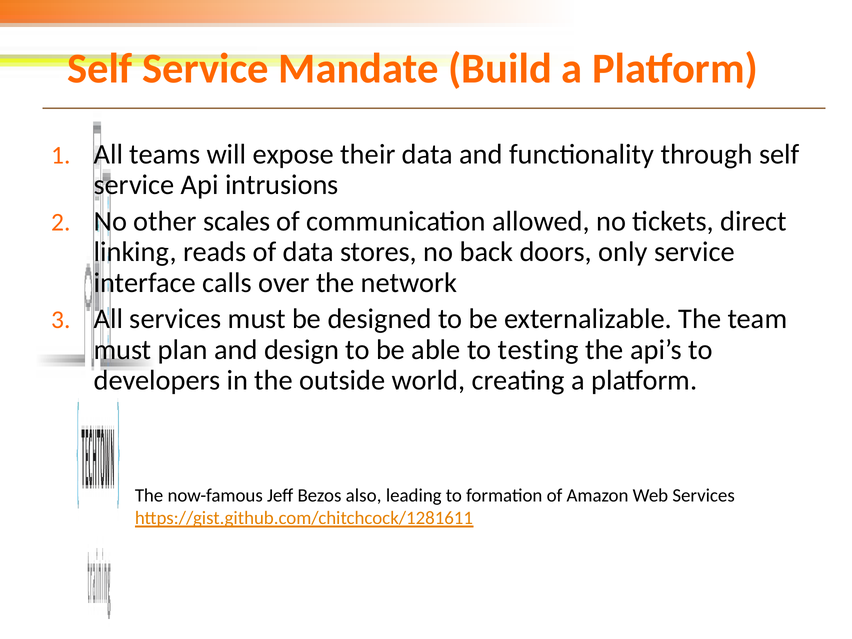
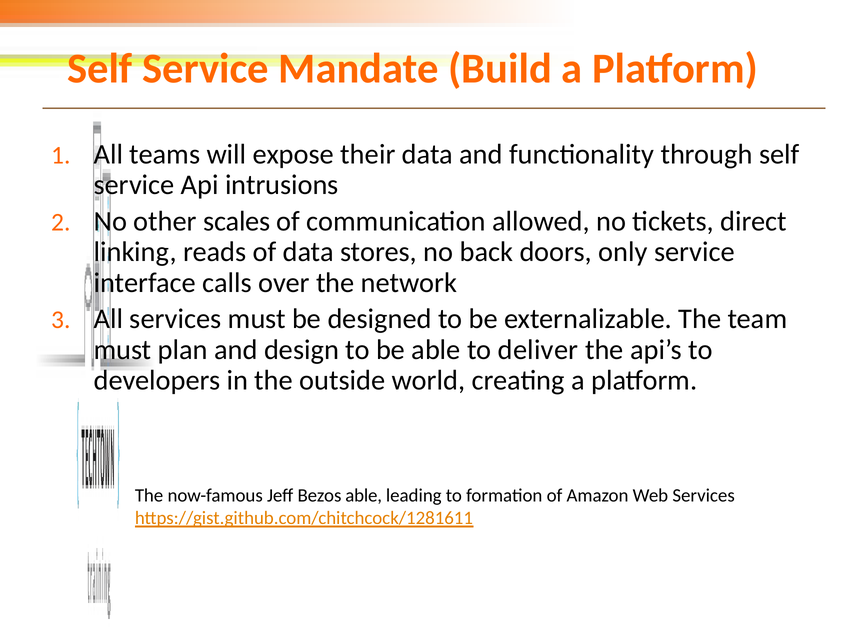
testing: testing -> deliver
Bezos also: also -> able
